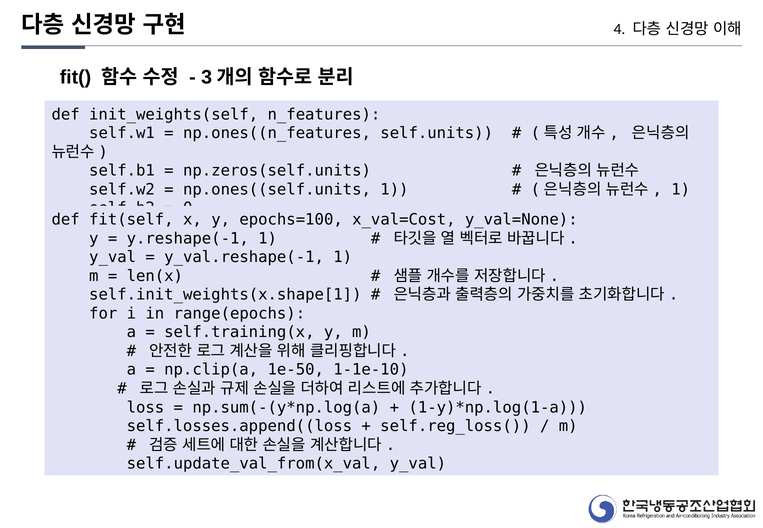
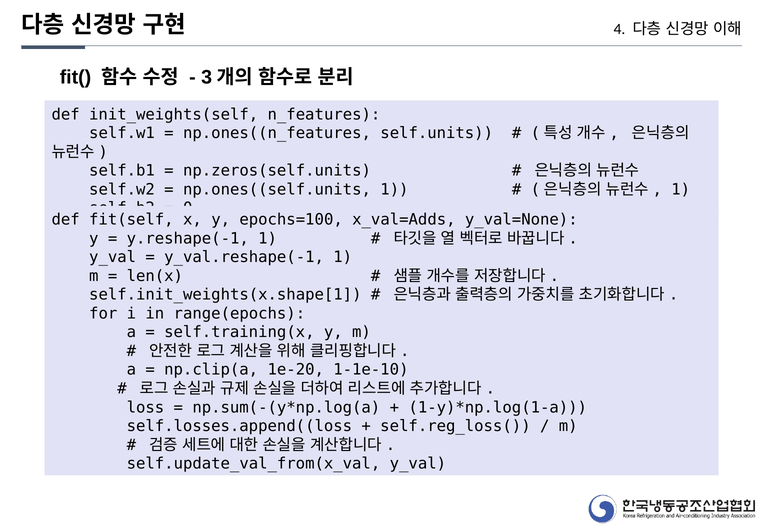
x_val=Cost: x_val=Cost -> x_val=Adds
1e-50: 1e-50 -> 1e-20
